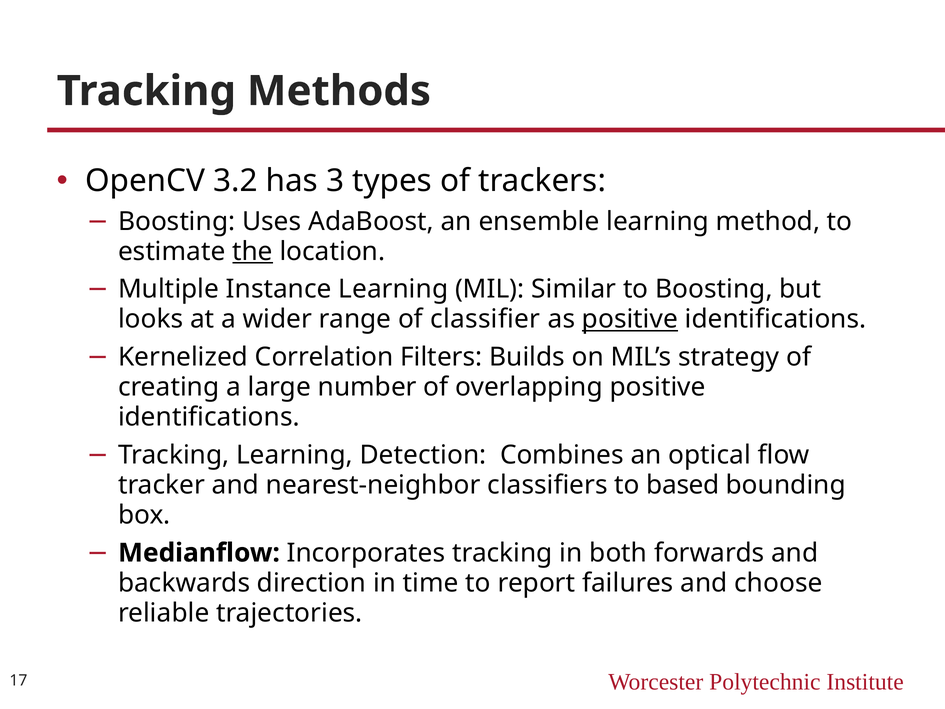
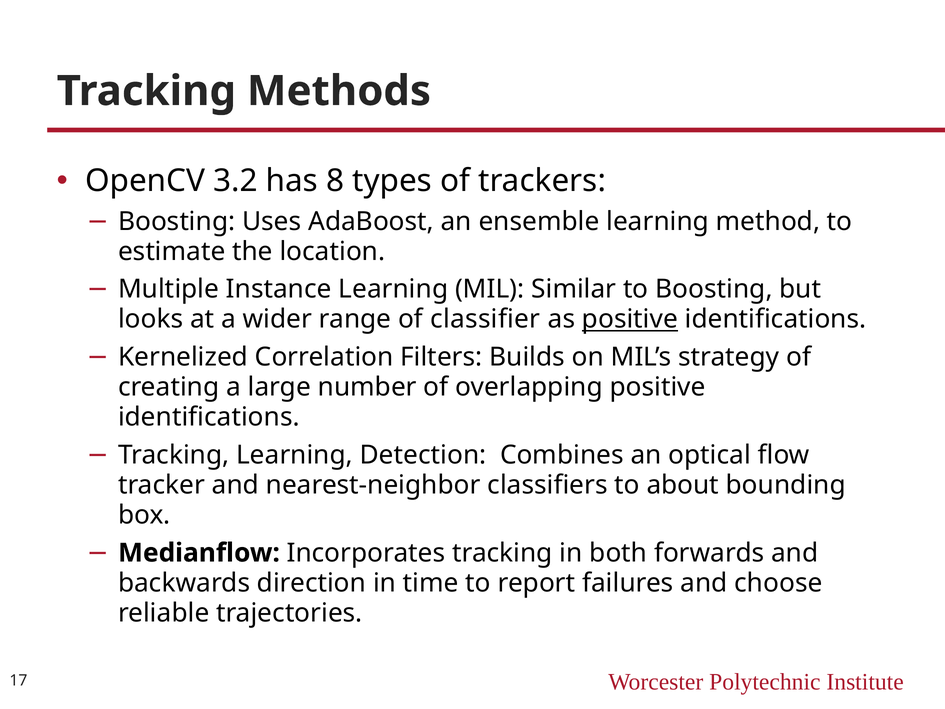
3: 3 -> 8
the underline: present -> none
based: based -> about
